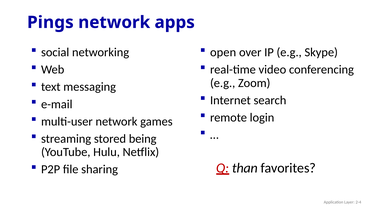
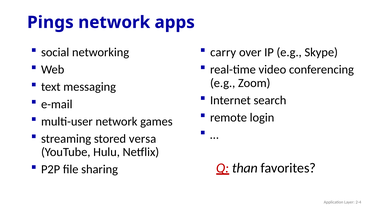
open: open -> carry
being: being -> versa
